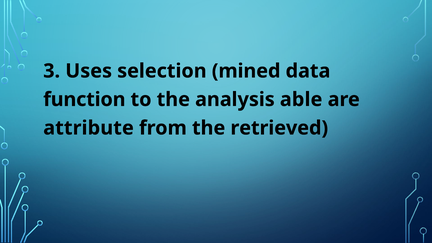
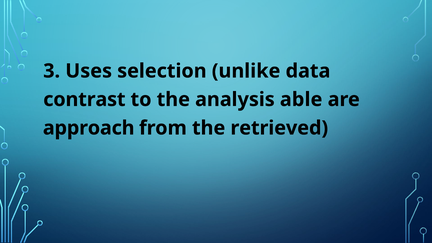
mined: mined -> unlike
function: function -> contrast
attribute: attribute -> approach
